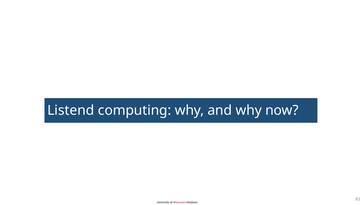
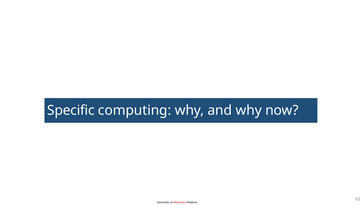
Listend: Listend -> Specific
